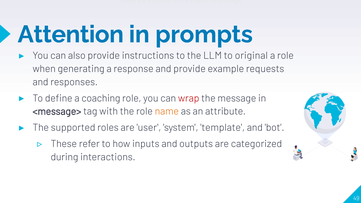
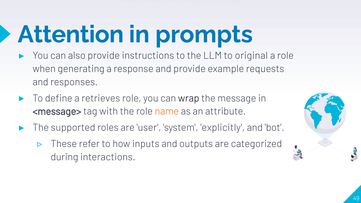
coaching: coaching -> retrieves
wrap colour: red -> black
template: template -> explicitly
